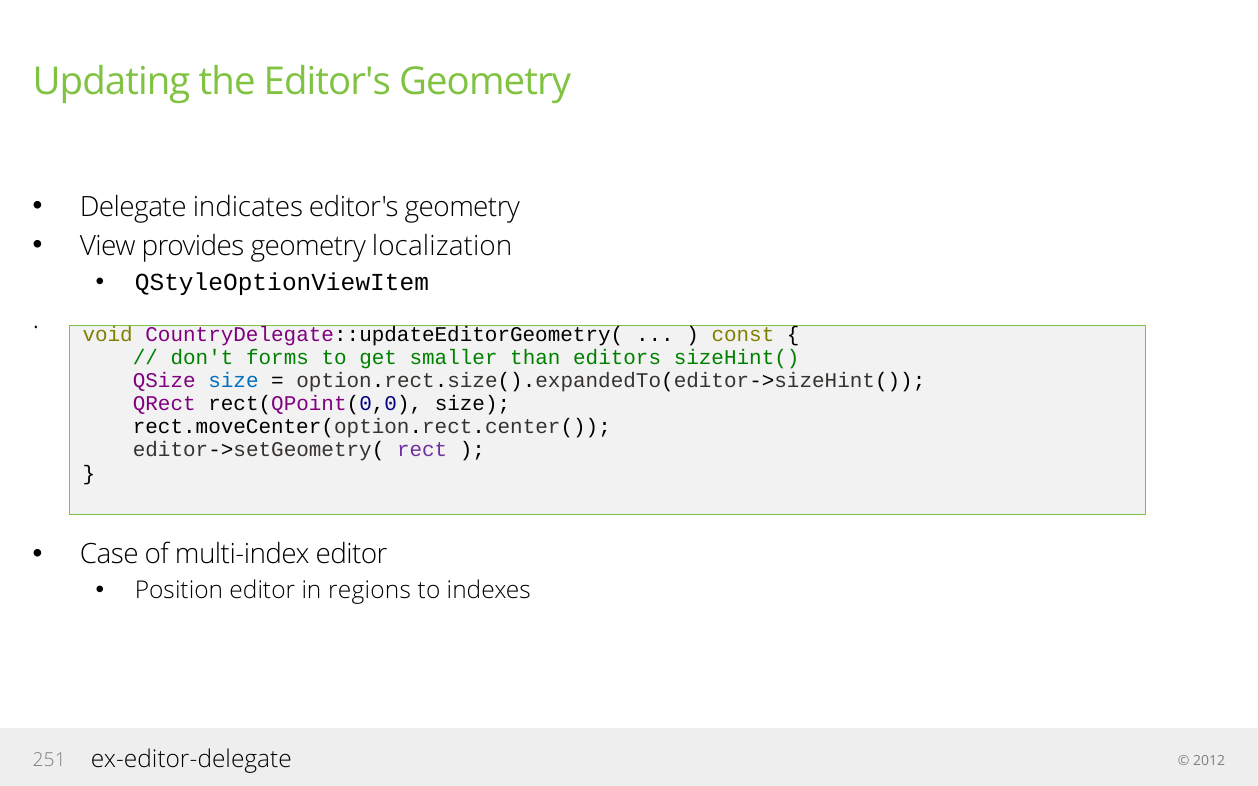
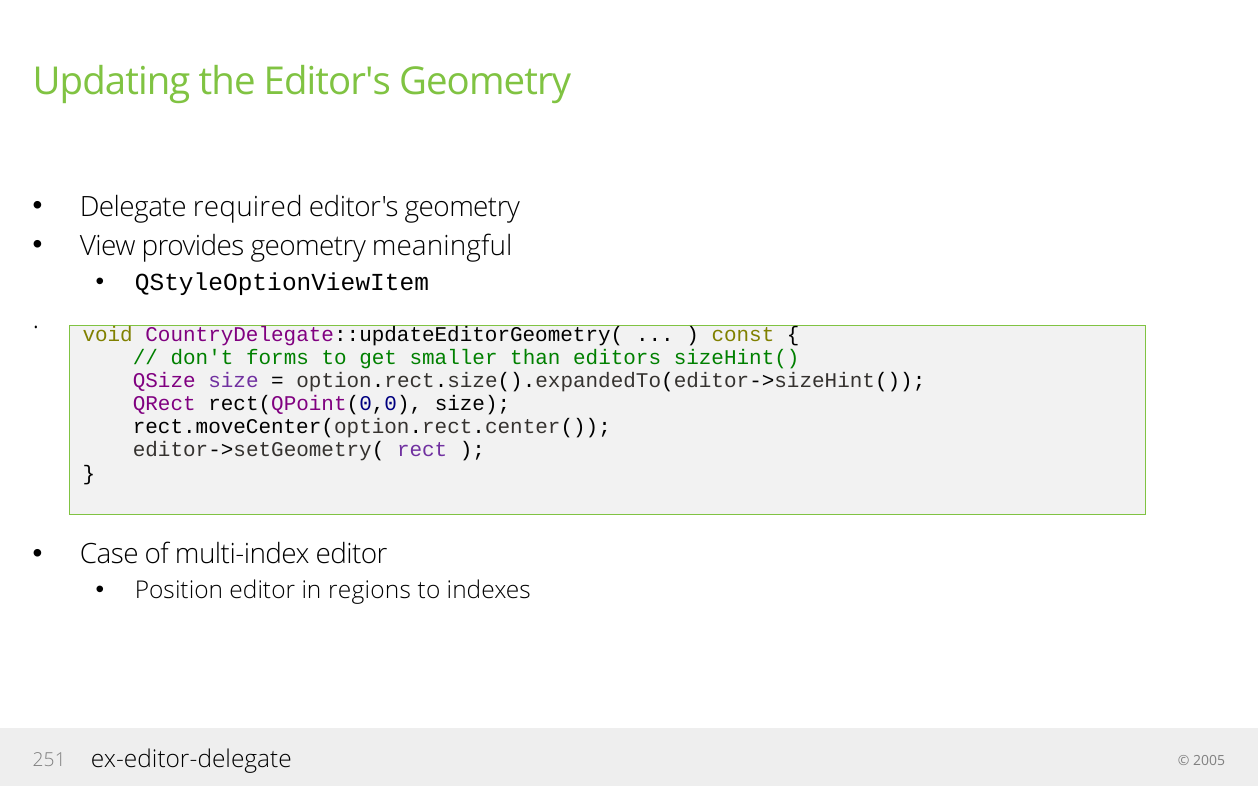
indicates: indicates -> required
localization: localization -> meaningful
size at (233, 381) colour: blue -> purple
2012: 2012 -> 2005
